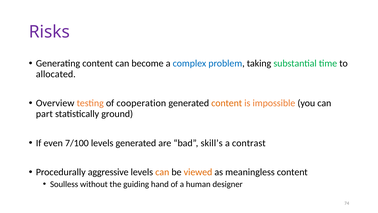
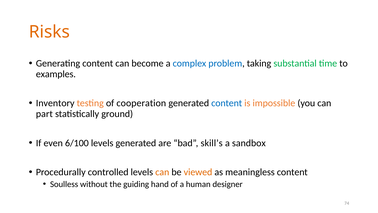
Risks colour: purple -> orange
allocated: allocated -> examples
Overview: Overview -> Inventory
content at (227, 103) colour: orange -> blue
7/100: 7/100 -> 6/100
contrast: contrast -> sandbox
aggressive: aggressive -> controlled
